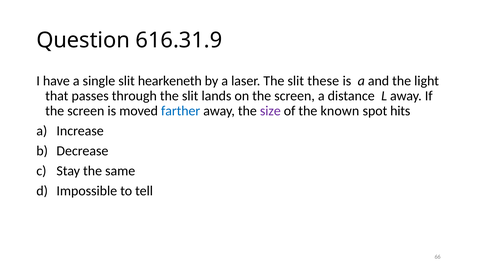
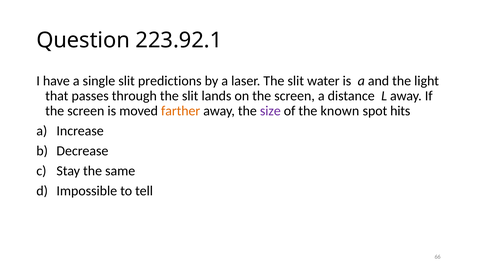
616.31.9: 616.31.9 -> 223.92.1
hearkeneth: hearkeneth -> predictions
these: these -> water
farther colour: blue -> orange
